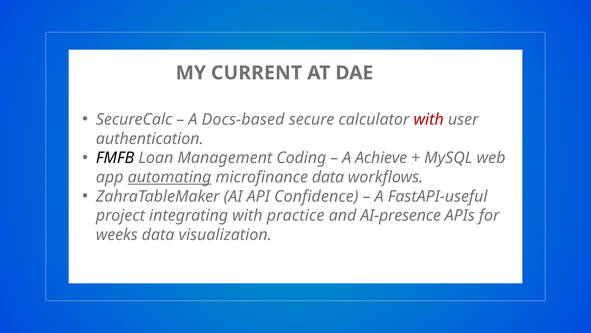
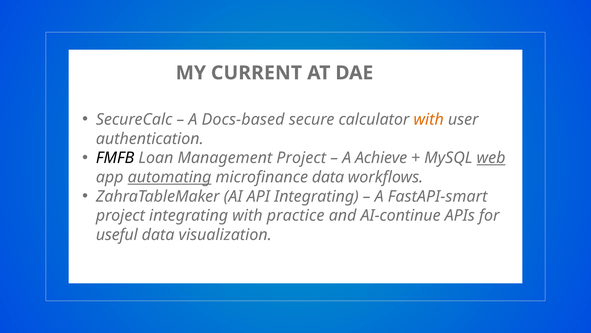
with at (429, 119) colour: red -> orange
Management Coding: Coding -> Project
web underline: none -> present
API Confidence: Confidence -> Integrating
FastAPI-useful: FastAPI-useful -> FastAPI-smart
AI-presence: AI-presence -> AI-continue
weeks: weeks -> useful
